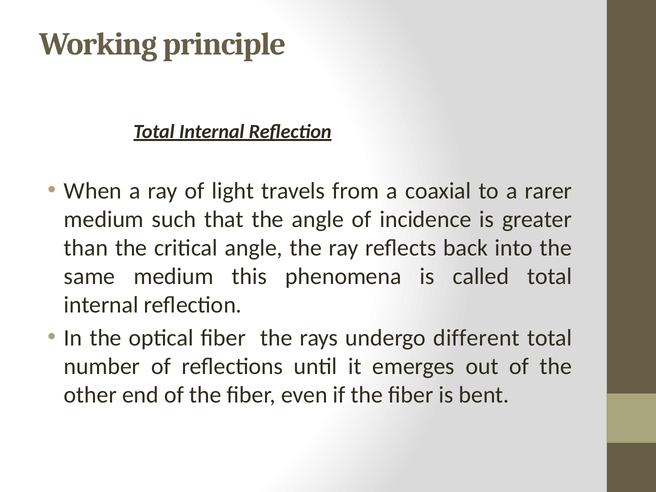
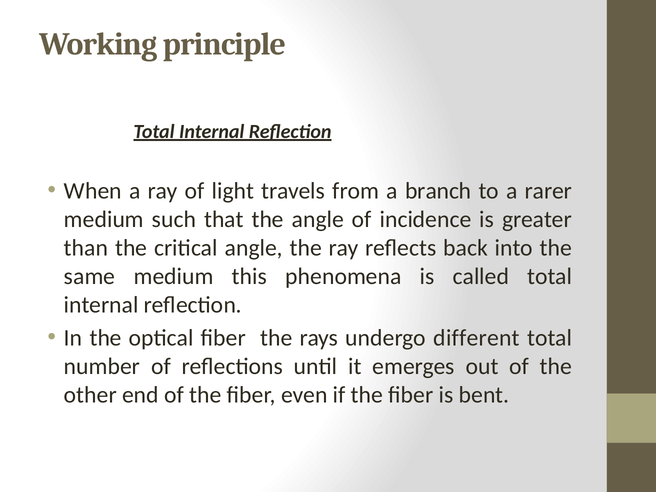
coaxial: coaxial -> branch
